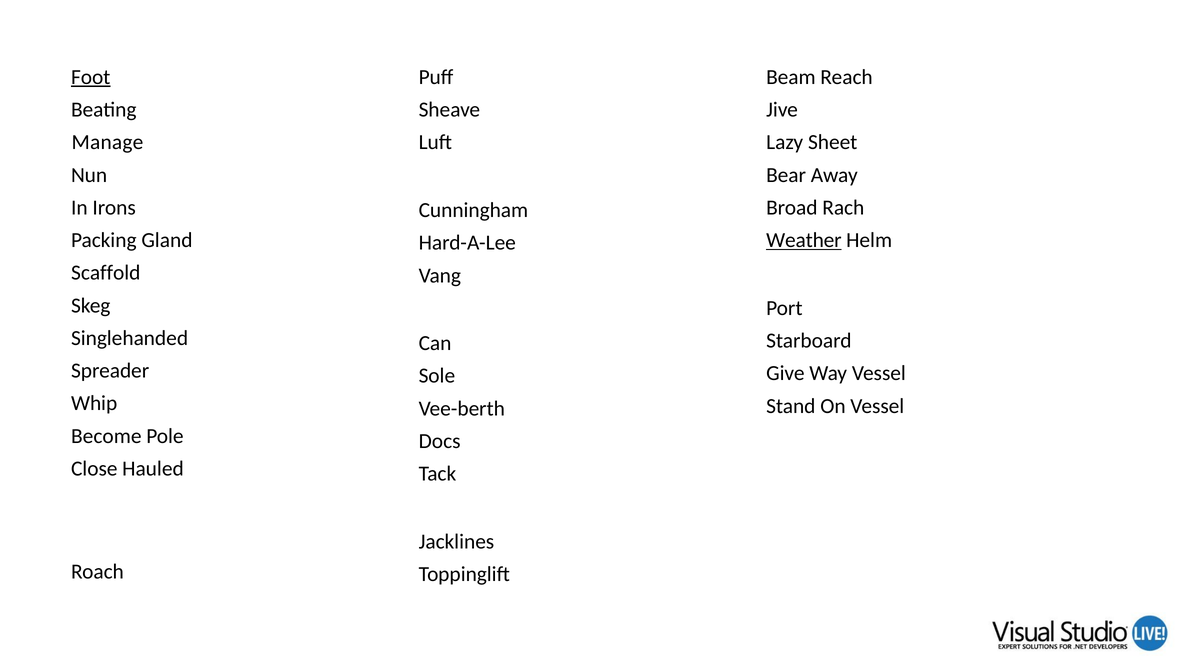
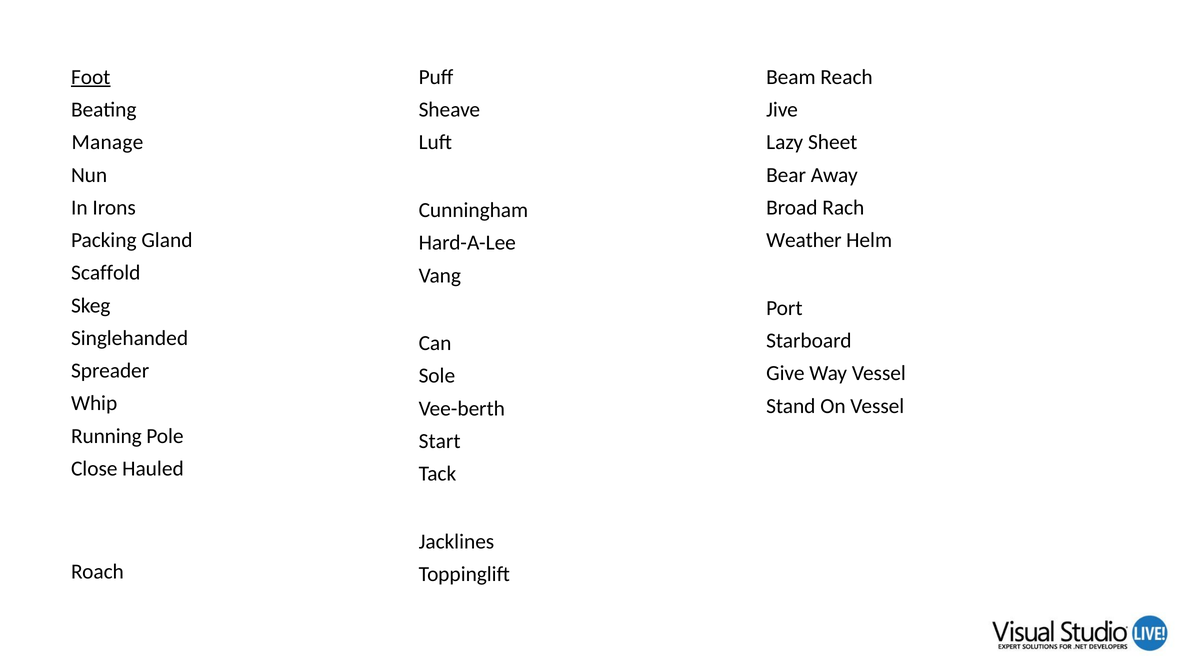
Weather underline: present -> none
Become: Become -> Running
Docs: Docs -> Start
